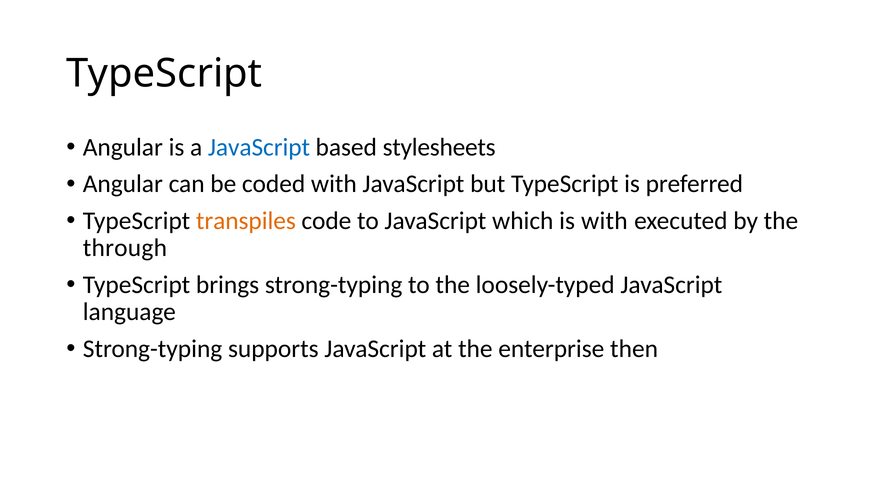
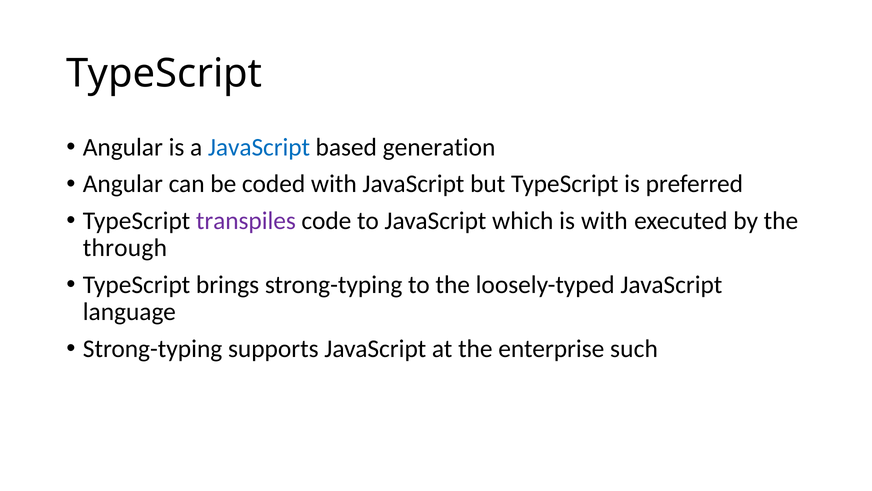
stylesheets: stylesheets -> generation
transpiles colour: orange -> purple
then: then -> such
